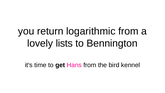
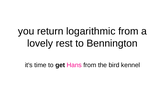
lists: lists -> rest
